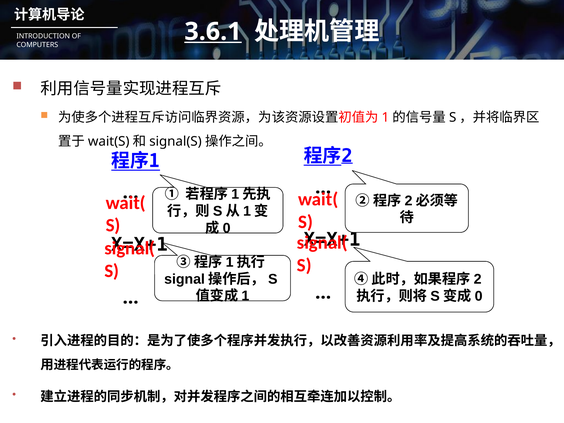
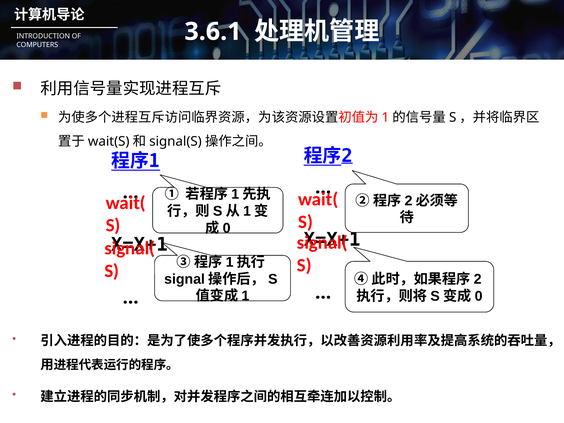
3.6.1 underline: present -> none
